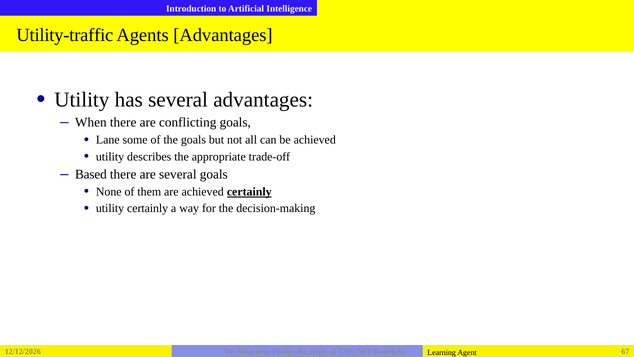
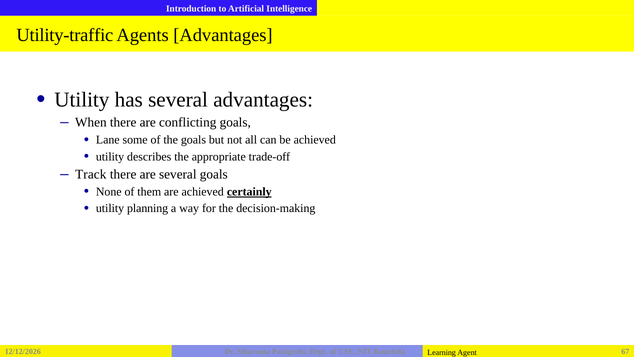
Based: Based -> Track
utility certainly: certainly -> planning
